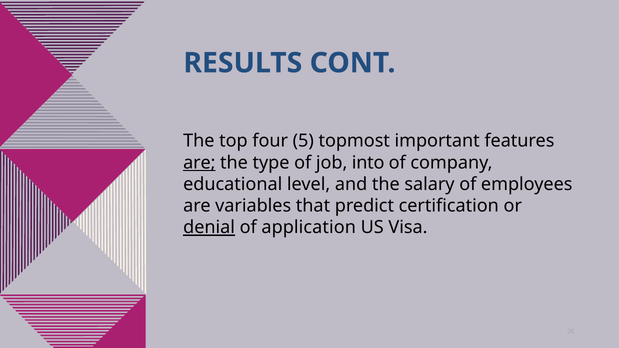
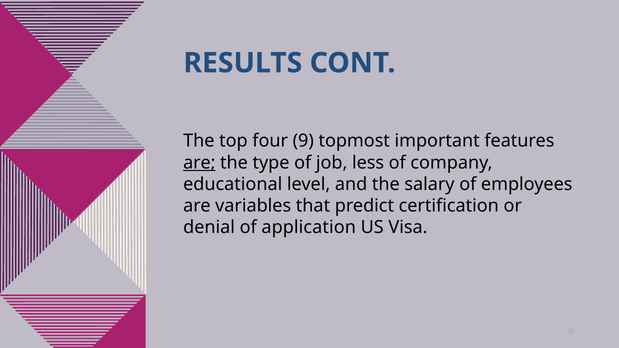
5: 5 -> 9
into: into -> less
denial underline: present -> none
